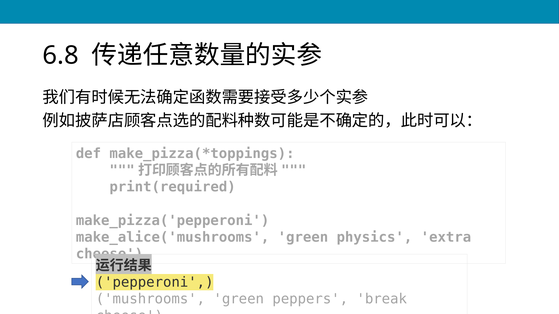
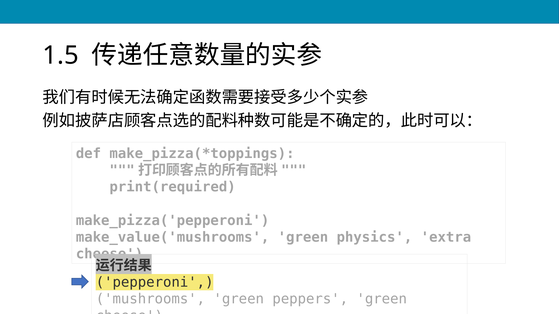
6.8: 6.8 -> 1.5
make_alice('mushrooms: make_alice('mushrooms -> make_value('mushrooms
peppers break: break -> green
